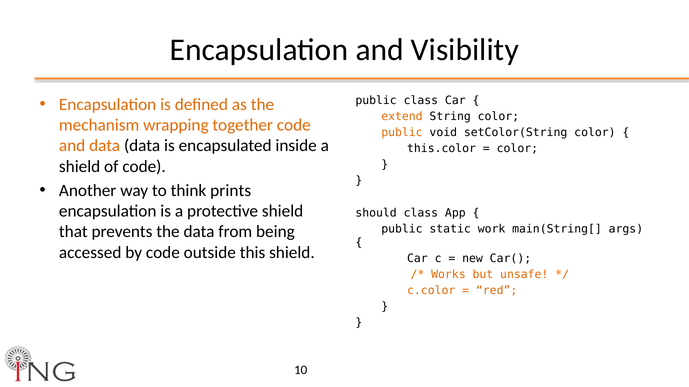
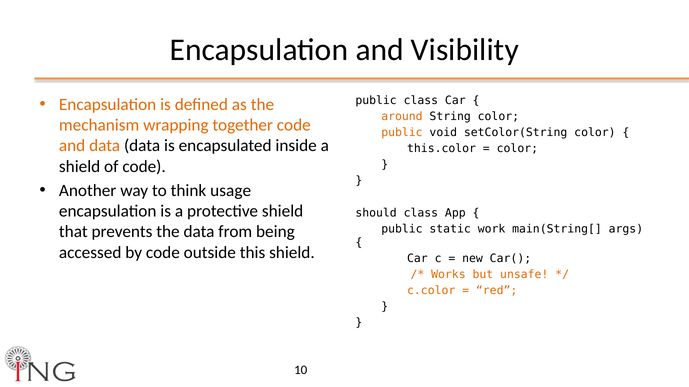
extend: extend -> around
prints: prints -> usage
